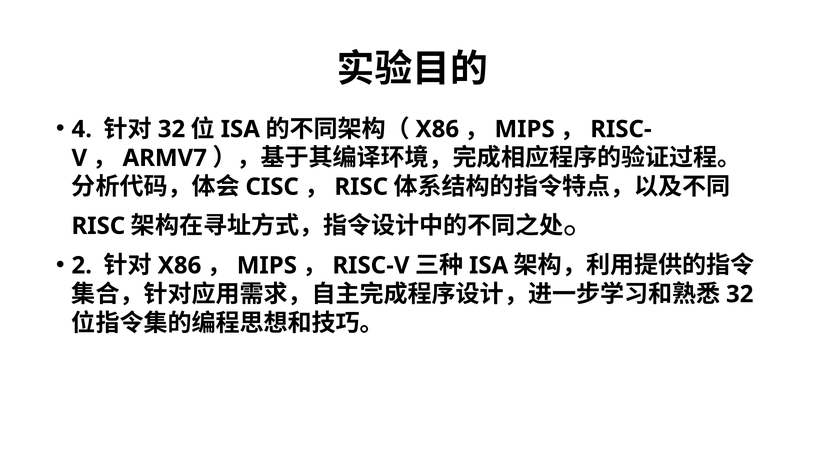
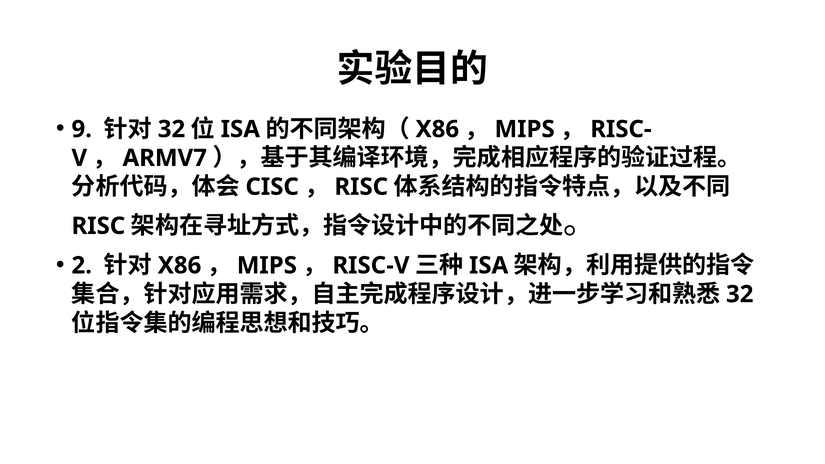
4: 4 -> 9
